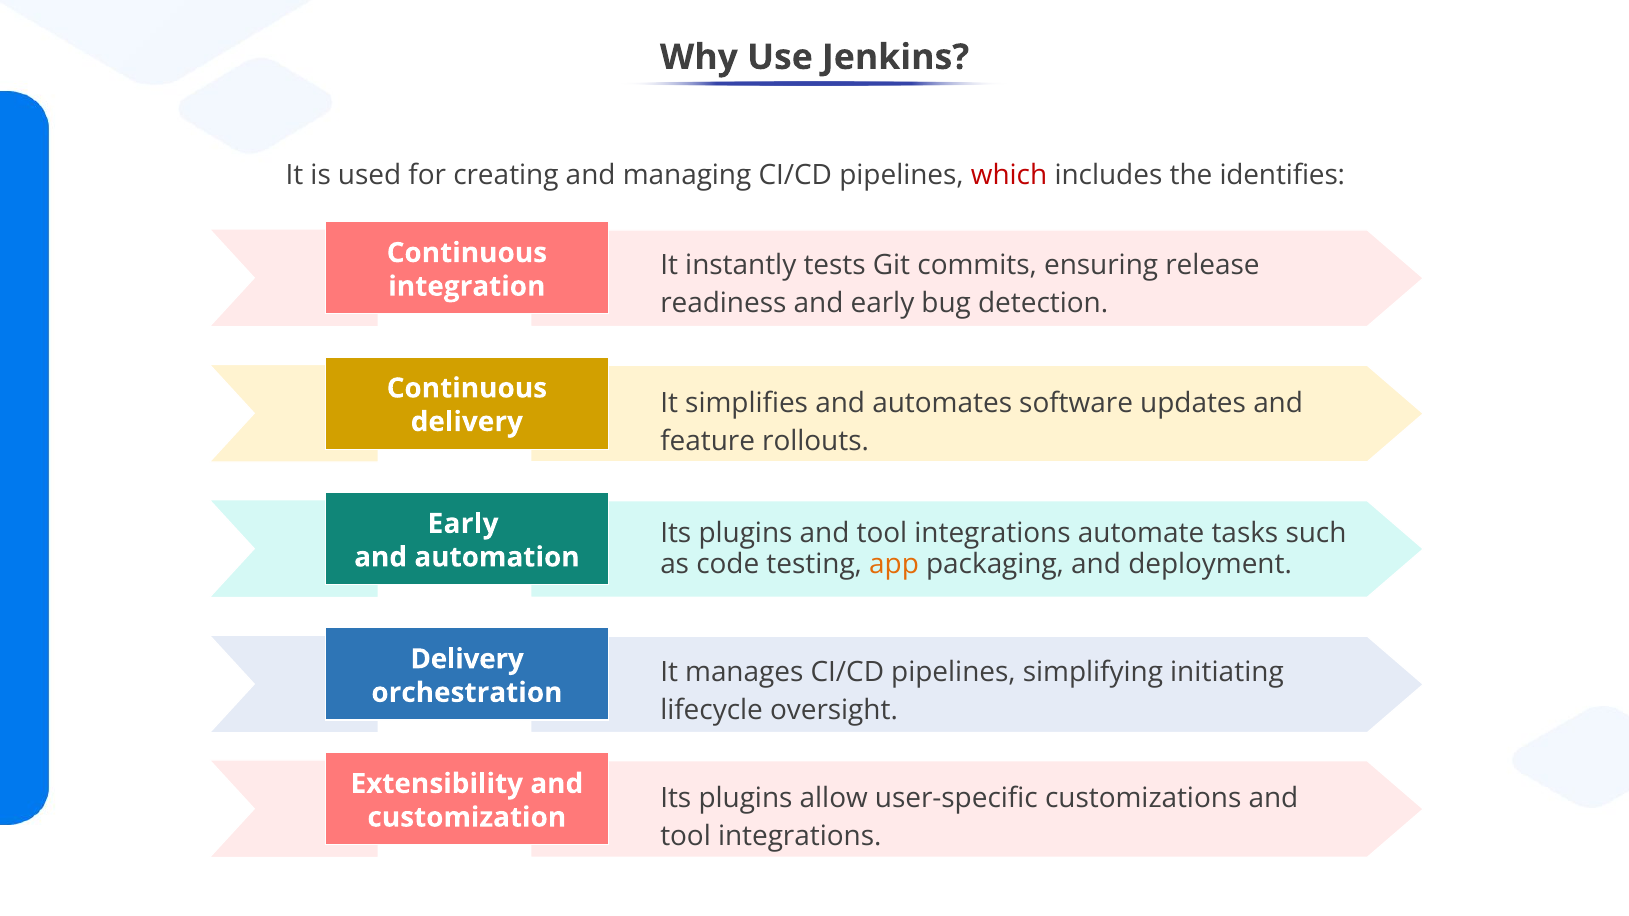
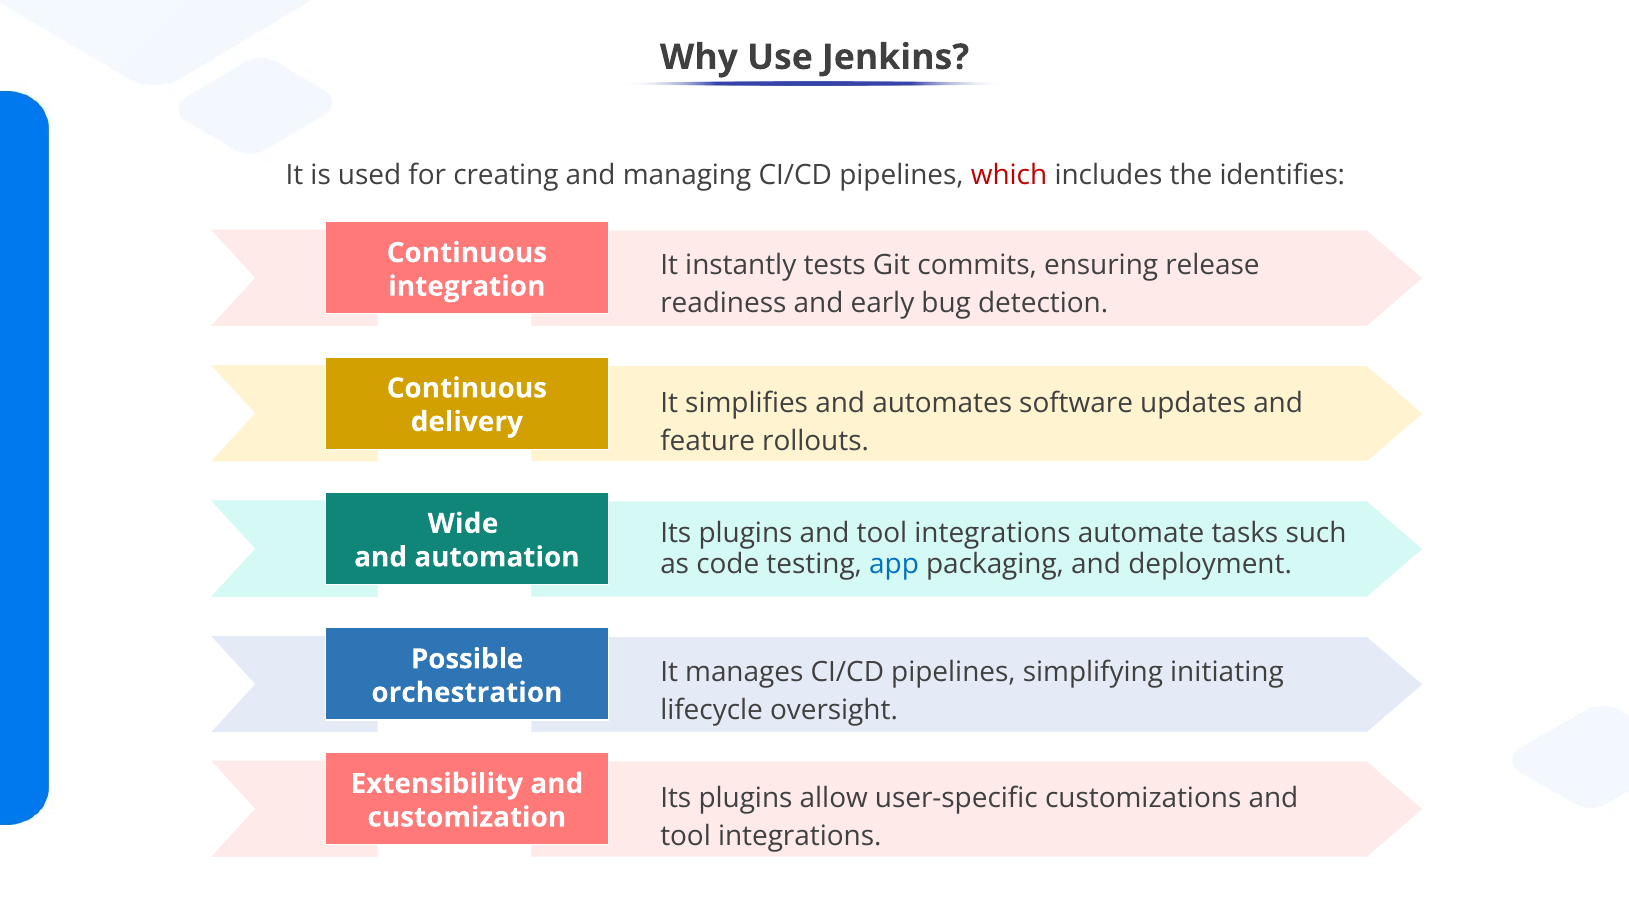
Early at (463, 524): Early -> Wide
app colour: orange -> blue
Delivery at (467, 659): Delivery -> Possible
